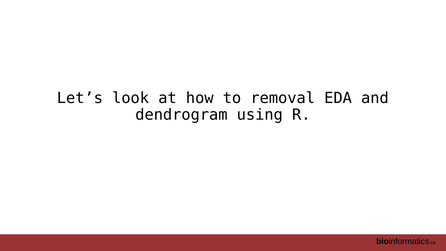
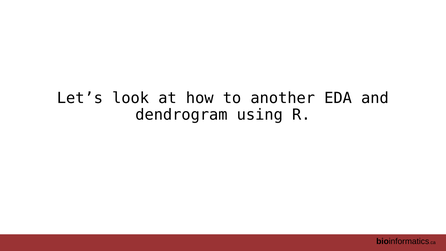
removal: removal -> another
